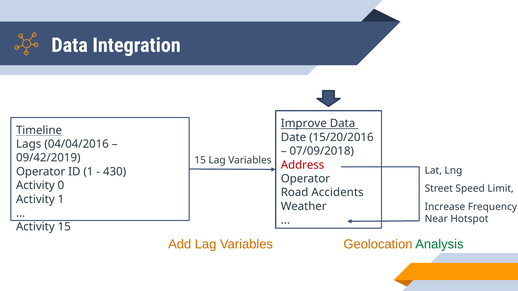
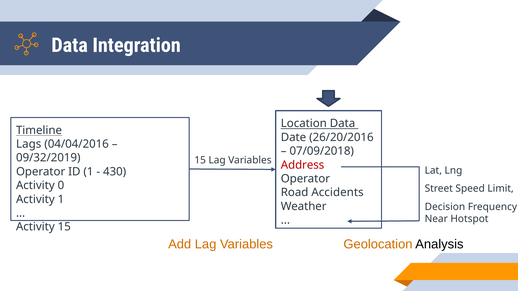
Improve: Improve -> Location
15/20/2016: 15/20/2016 -> 26/20/2016
09/42/2019: 09/42/2019 -> 09/32/2019
Increase: Increase -> Decision
Analysis colour: green -> black
